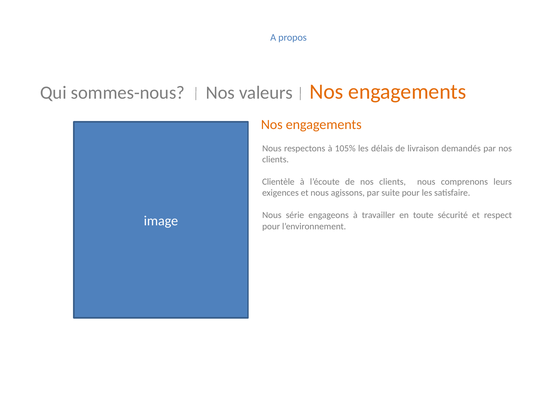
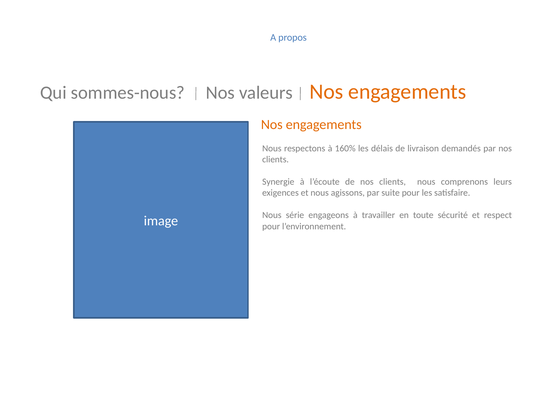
105%: 105% -> 160%
Clientèle: Clientèle -> Synergie
